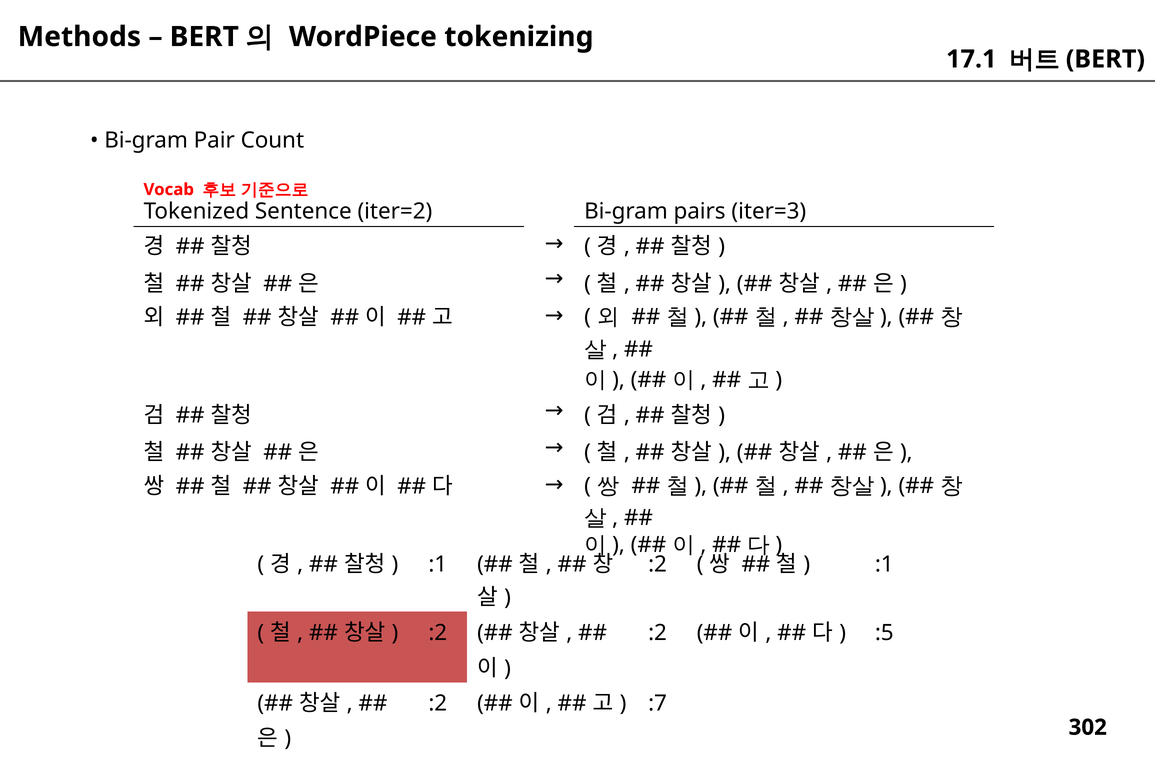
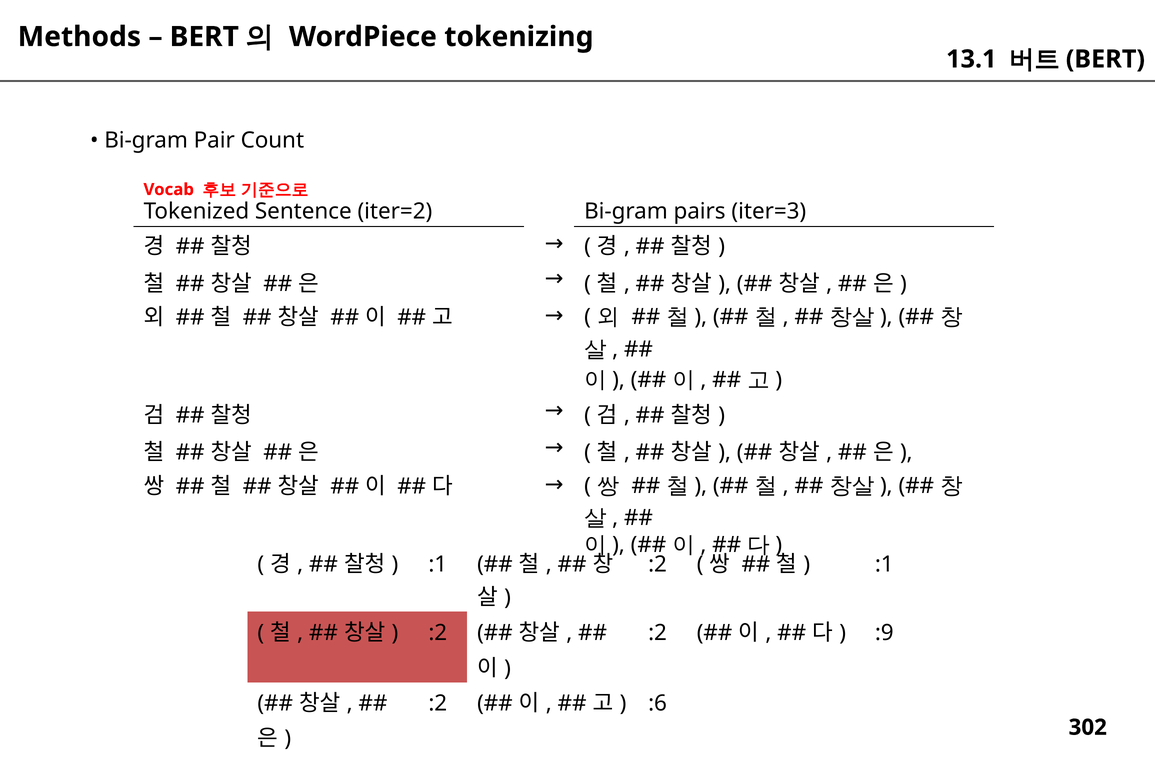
17.1: 17.1 -> 13.1
:5: :5 -> :9
:7: :7 -> :6
